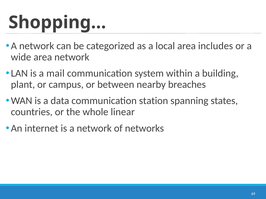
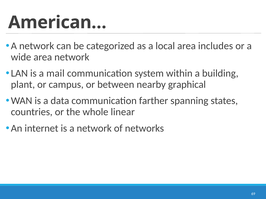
Shopping…: Shopping… -> American…
breaches: breaches -> graphical
station: station -> farther
